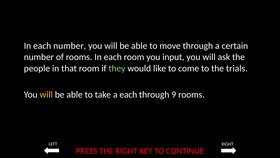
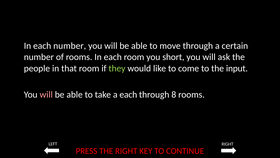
input: input -> short
trials: trials -> input
will at (46, 94) colour: yellow -> pink
9: 9 -> 8
